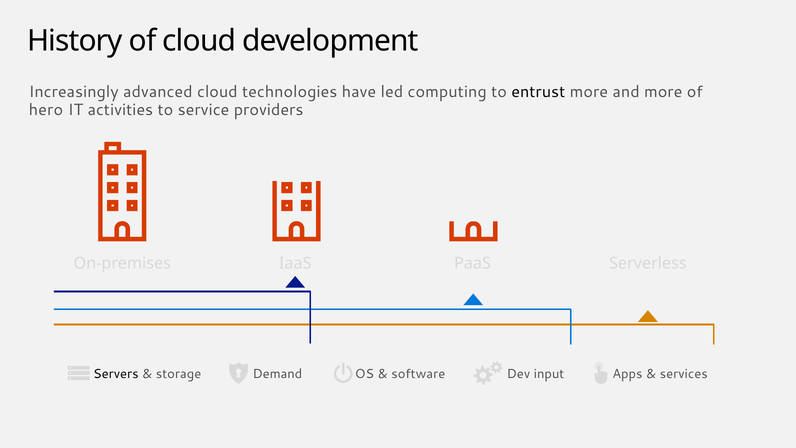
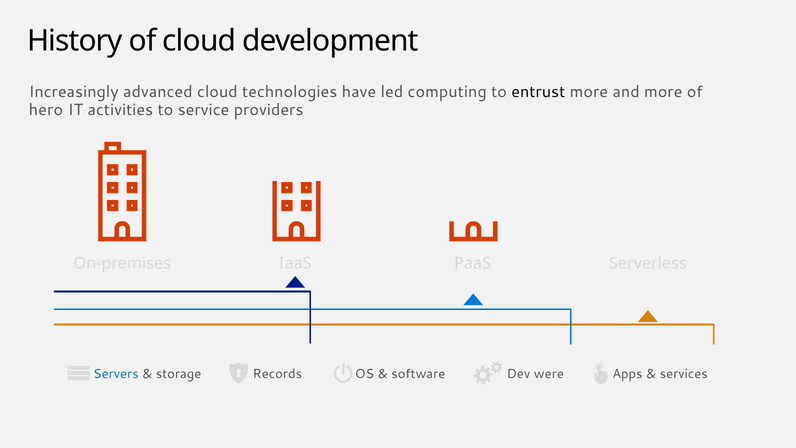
Servers colour: black -> blue
Demand: Demand -> Records
input: input -> were
